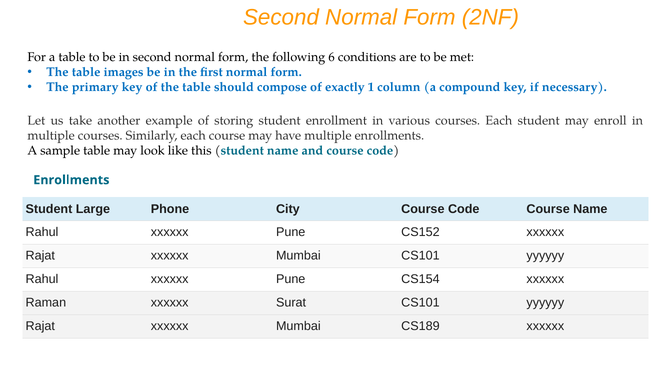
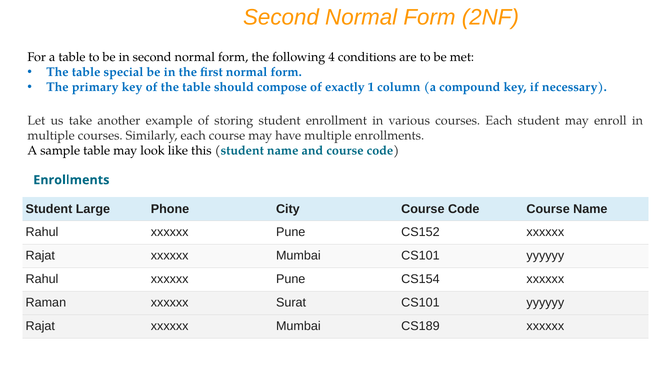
6: 6 -> 4
images: images -> special
